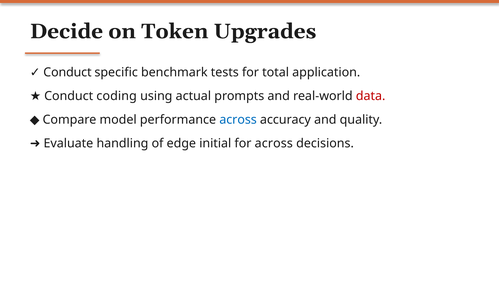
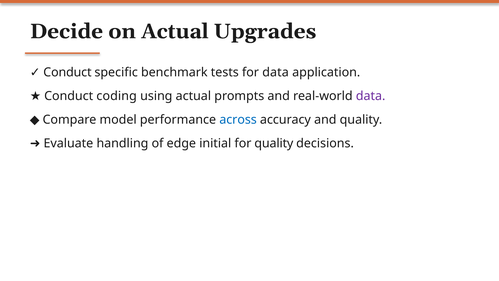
on Token: Token -> Actual
for total: total -> data
data at (371, 96) colour: red -> purple
for across: across -> quality
